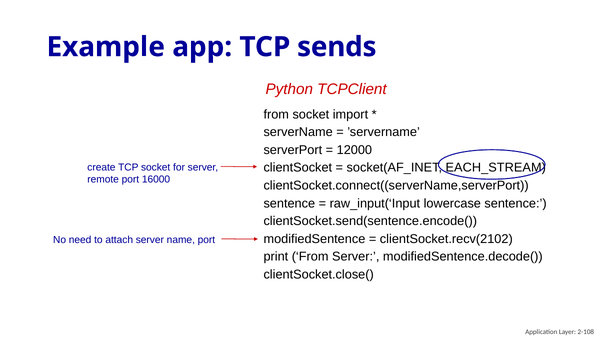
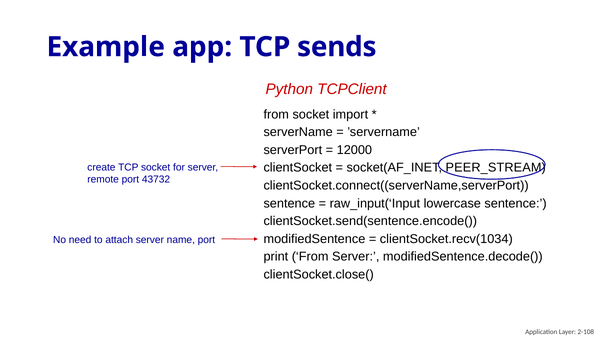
EACH_STREAM: EACH_STREAM -> PEER_STREAM
16000: 16000 -> 43732
clientSocket.recv(2102: clientSocket.recv(2102 -> clientSocket.recv(1034
